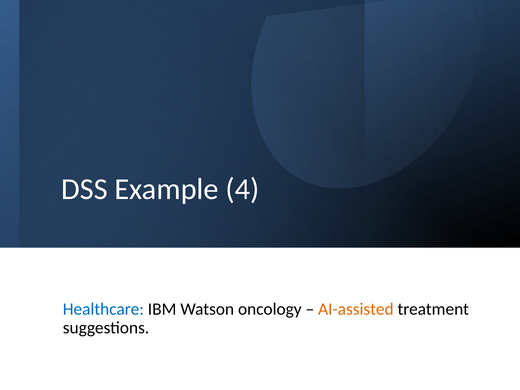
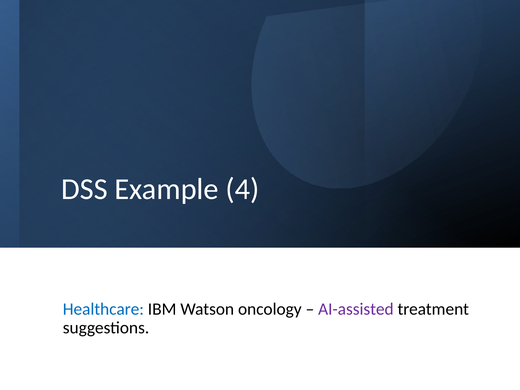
AI-assisted colour: orange -> purple
